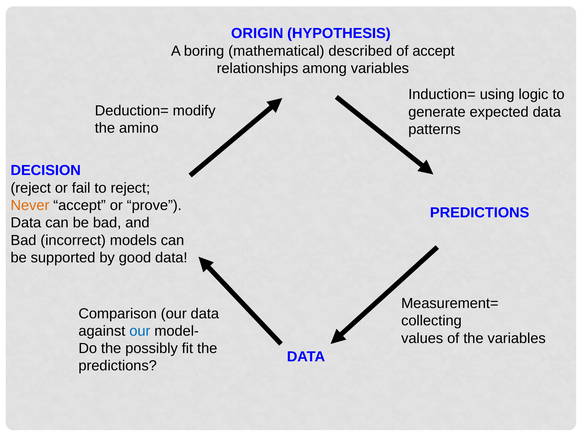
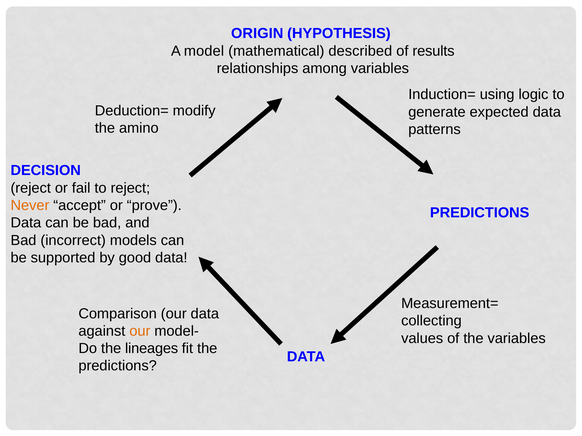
boring: boring -> model
of accept: accept -> results
our at (140, 331) colour: blue -> orange
possibly: possibly -> lineages
